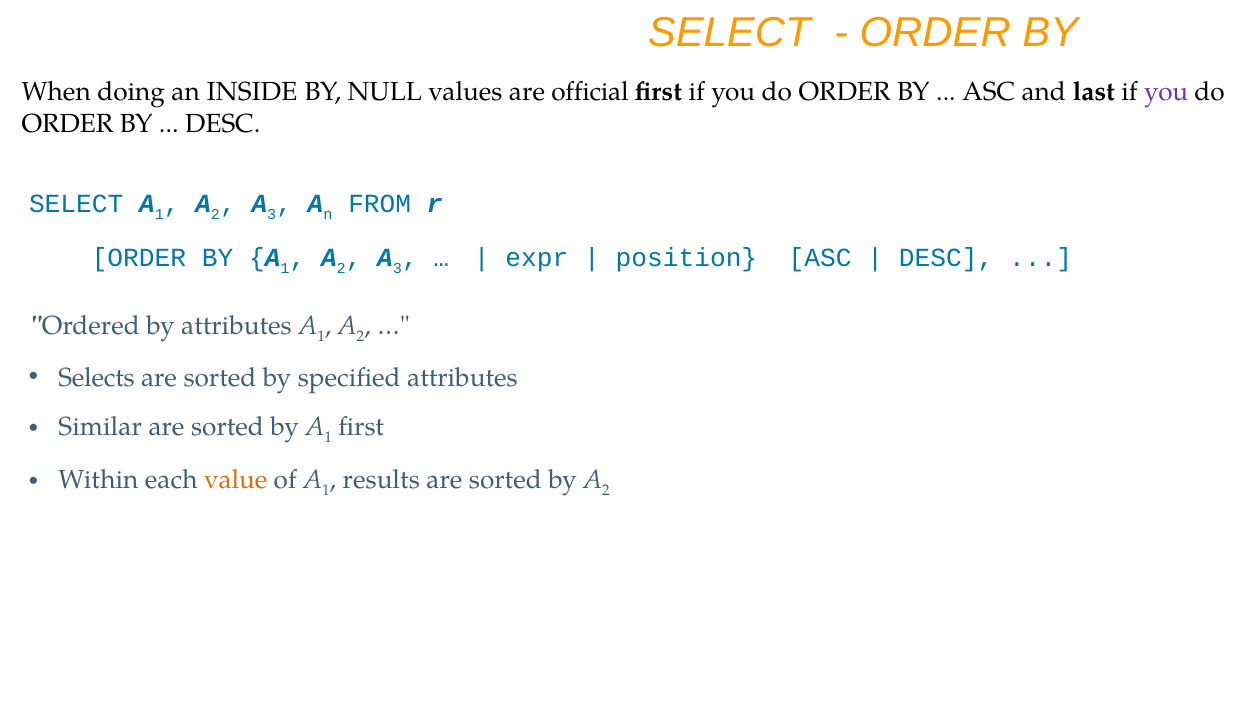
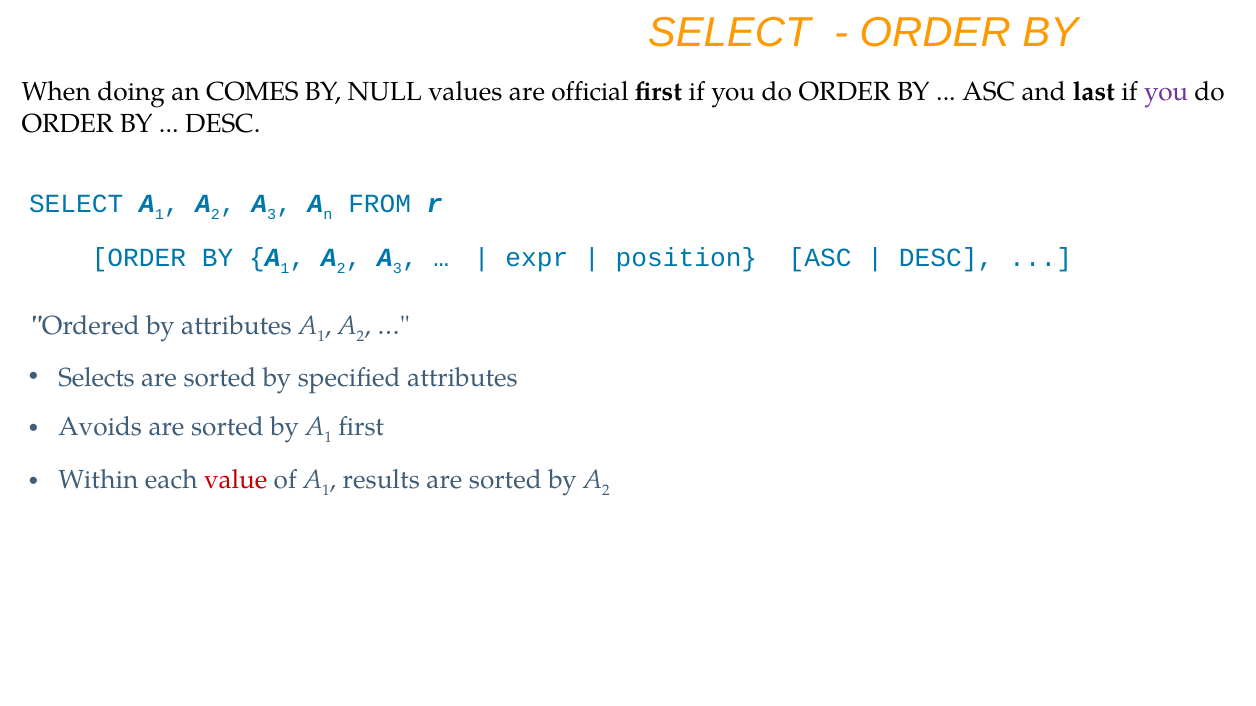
INSIDE: INSIDE -> COMES
Similar: Similar -> Avoids
value colour: orange -> red
